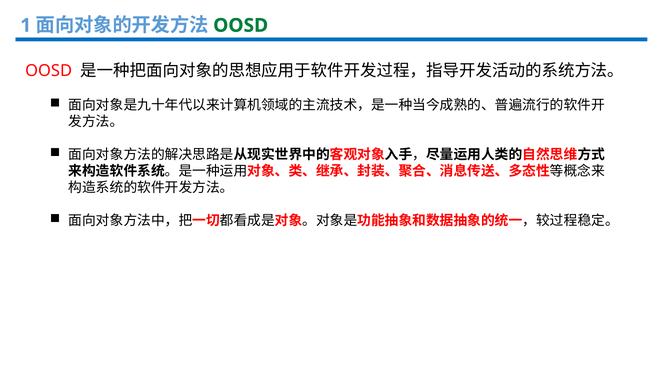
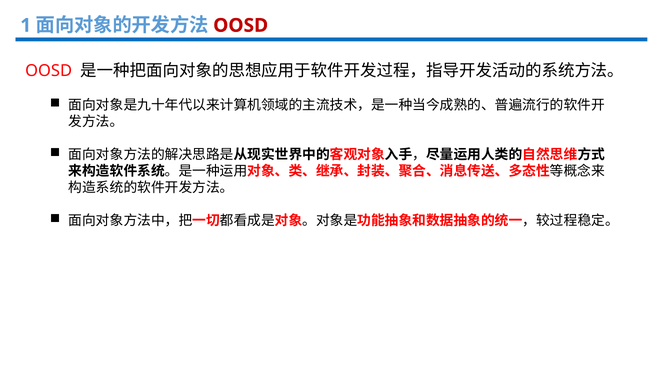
OOSD at (241, 25) colour: green -> red
